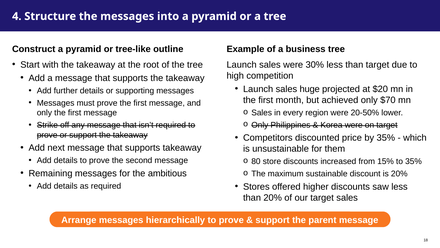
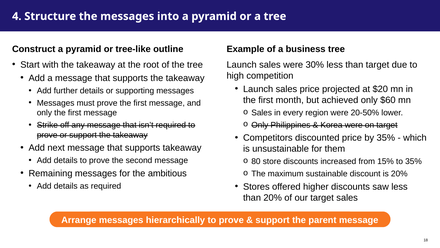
sales huge: huge -> price
$70: $70 -> $60
